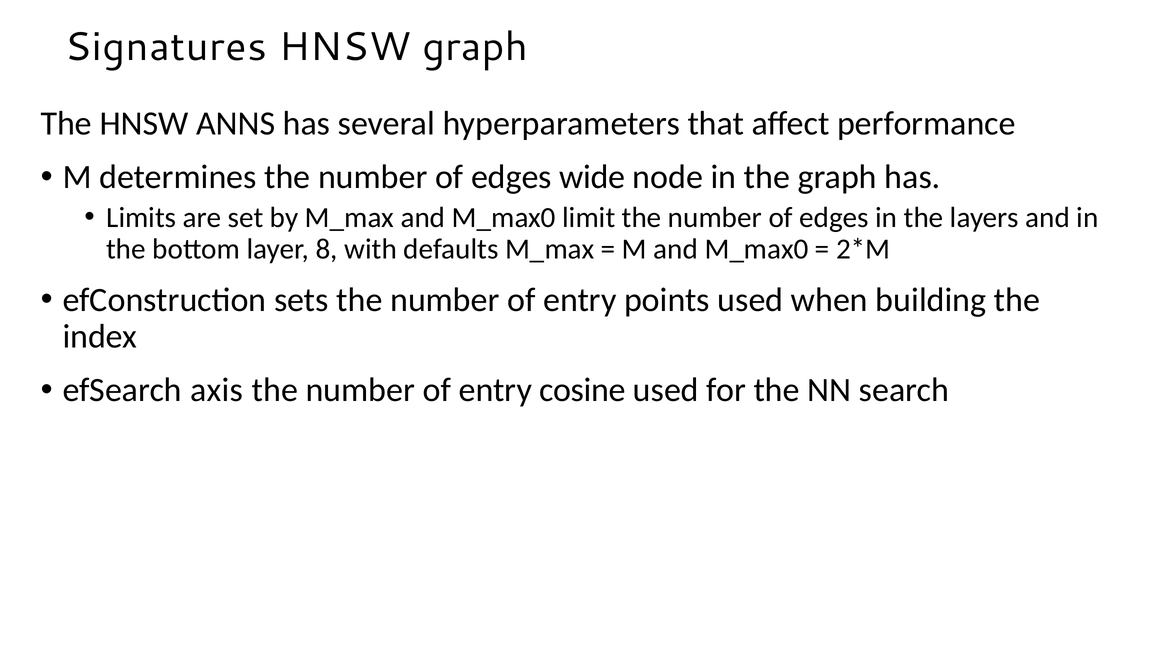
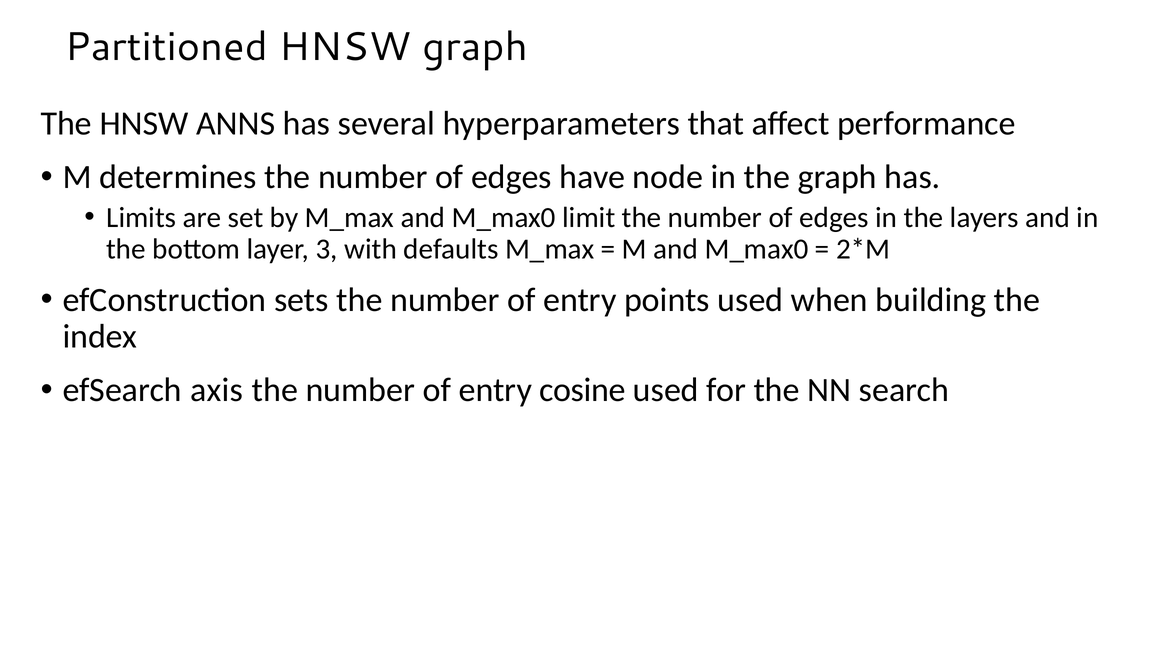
Signatures: Signatures -> Partitioned
wide: wide -> have
8: 8 -> 3
